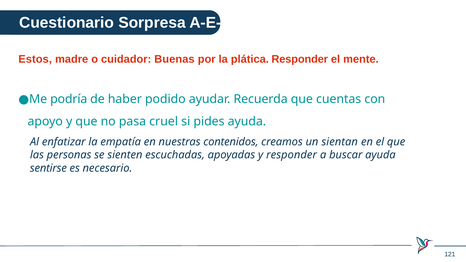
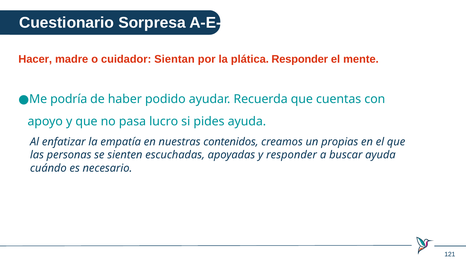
Estos: Estos -> Hacer
Buenas: Buenas -> Sientan
cruel: cruel -> lucro
sientan: sientan -> propias
sentirse: sentirse -> cuándo
